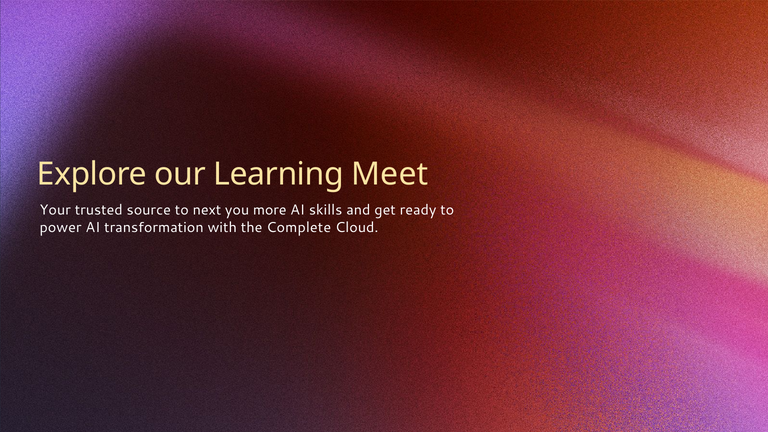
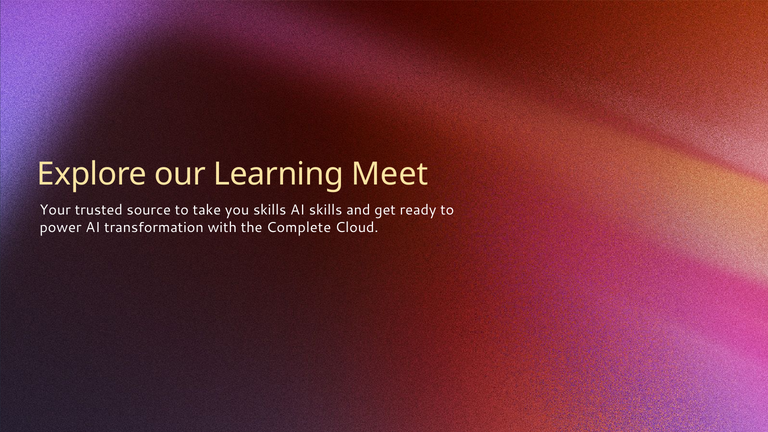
next: next -> take
you more: more -> skills
